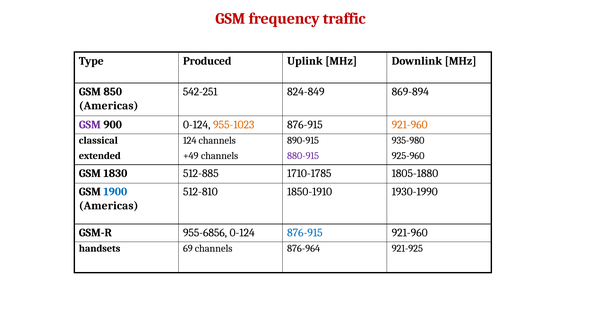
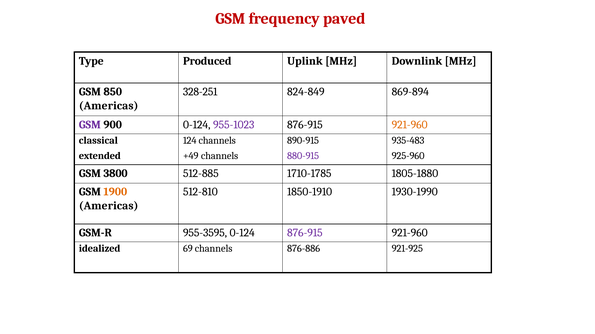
traffic: traffic -> paved
542-251: 542-251 -> 328-251
955-1023 colour: orange -> purple
935-980: 935-980 -> 935-483
1830: 1830 -> 3800
1900 colour: blue -> orange
955-6856: 955-6856 -> 955-3595
876-915 at (305, 233) colour: blue -> purple
handsets: handsets -> idealized
876-964: 876-964 -> 876-886
